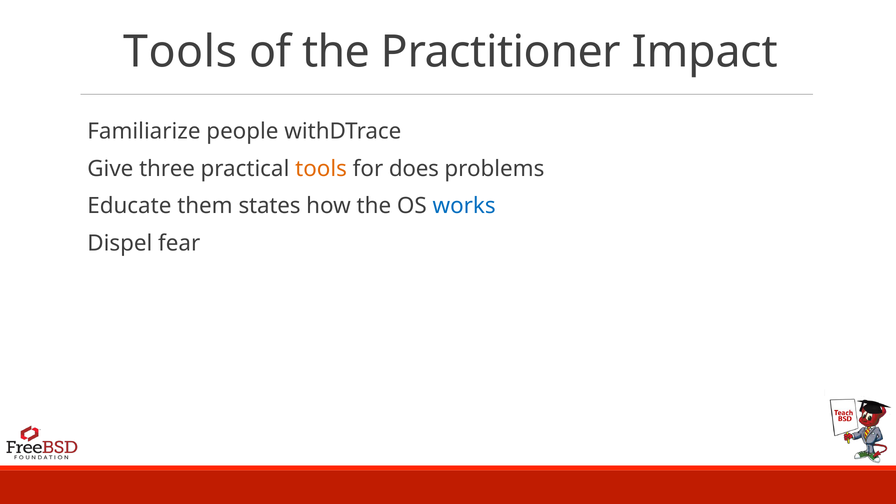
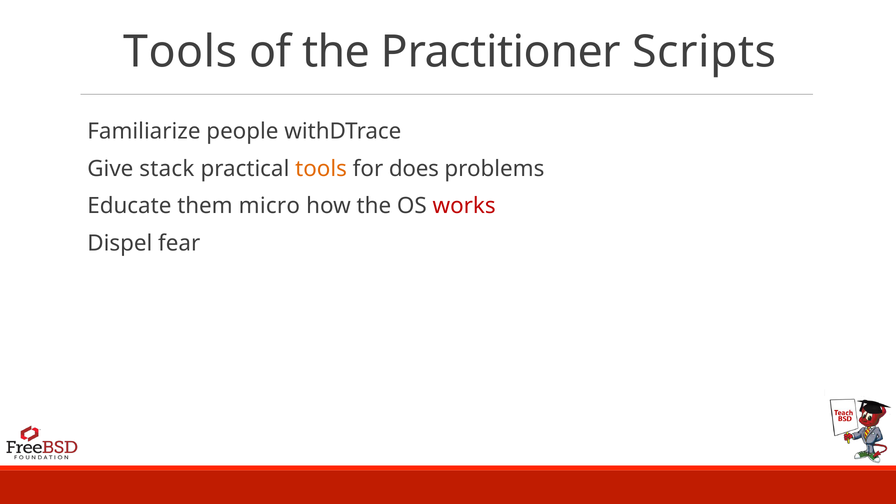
Impact: Impact -> Scripts
three: three -> stack
states: states -> micro
works colour: blue -> red
